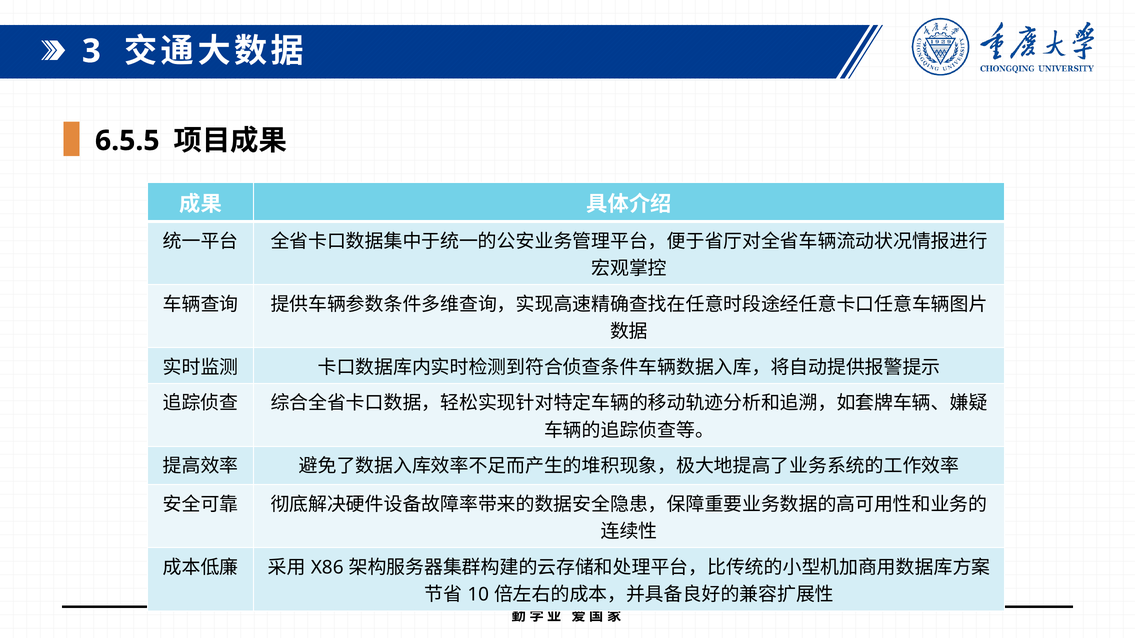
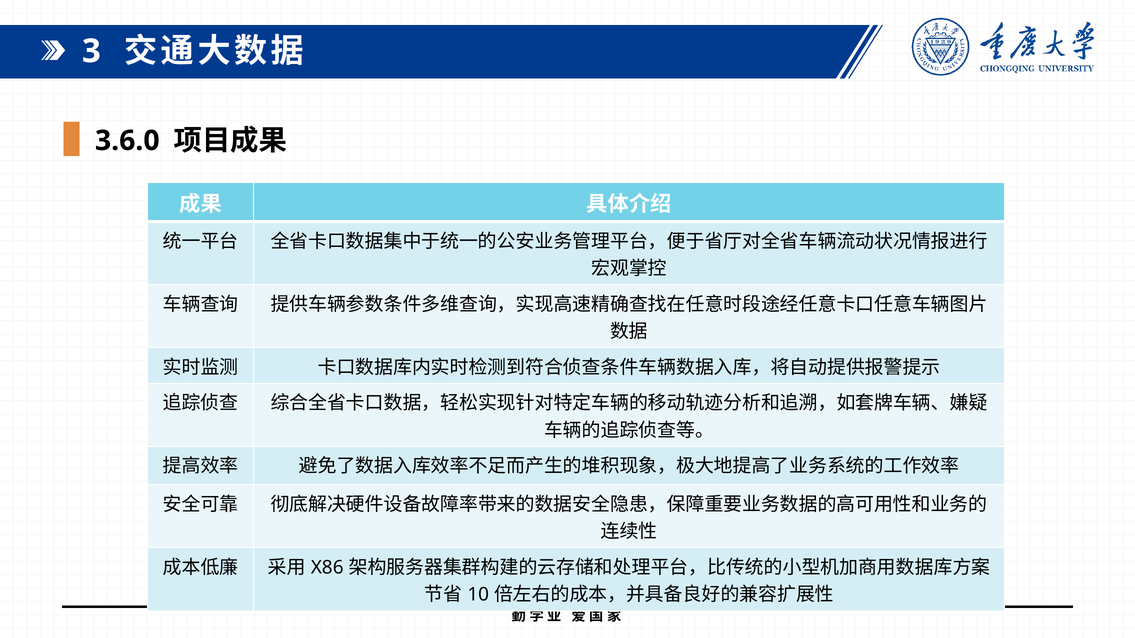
6.5.5: 6.5.5 -> 3.6.0
